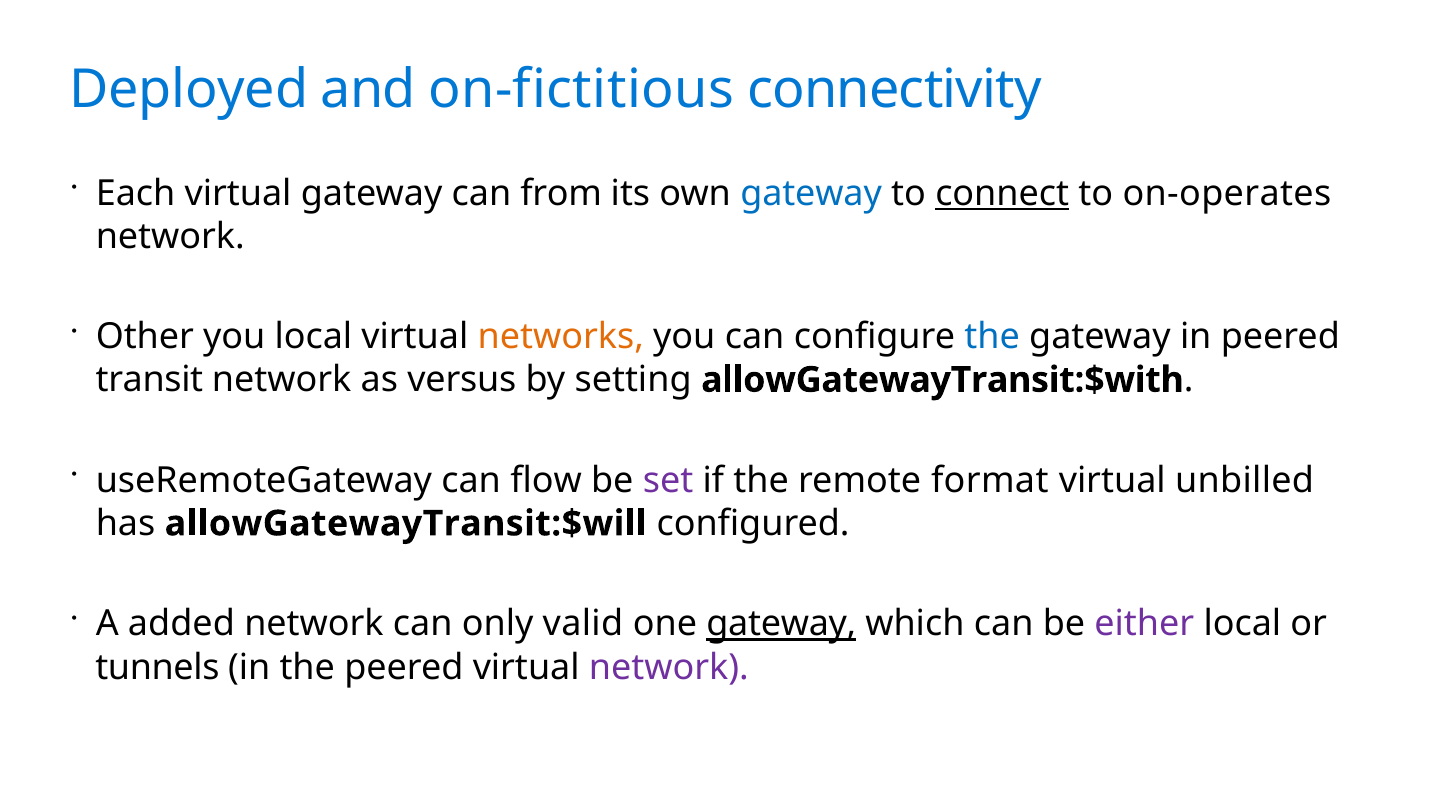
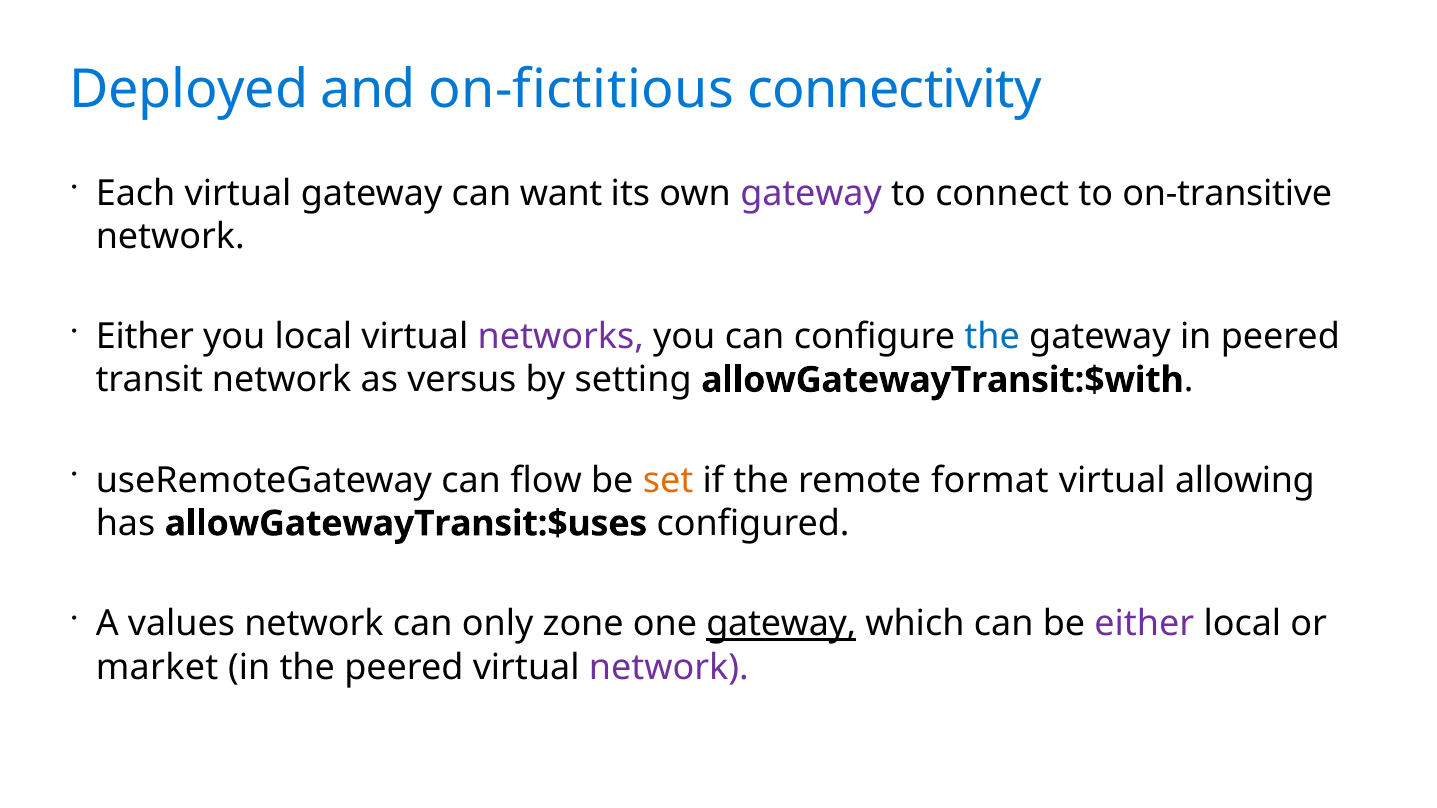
from: from -> want
gateway at (811, 193) colour: blue -> purple
connect underline: present -> none
on-operates: on-operates -> on-transitive
Other at (145, 337): Other -> Either
networks colour: orange -> purple
set colour: purple -> orange
unbilled: unbilled -> allowing
allowGatewayTransit:$will: allowGatewayTransit:$will -> allowGatewayTransit:$uses
added: added -> values
valid: valid -> zone
tunnels: tunnels -> market
